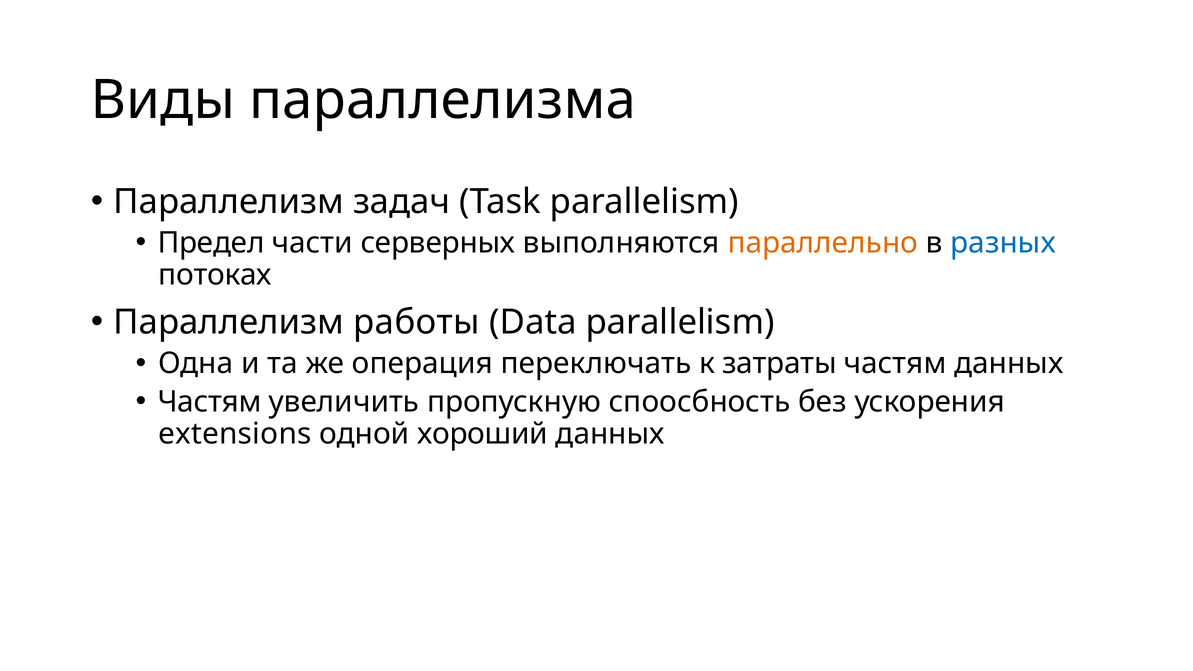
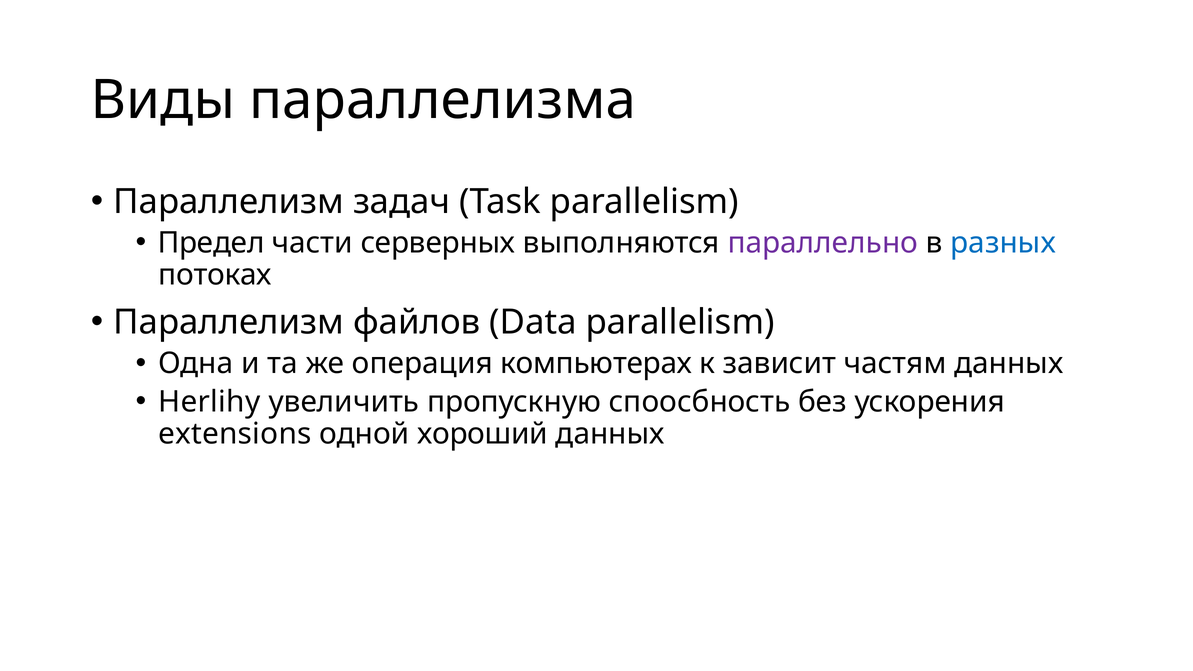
параллельно colour: orange -> purple
работы: работы -> файлов
переключать: переключать -> компьютерах
затраты: затраты -> зависит
Частям at (210, 402): Частям -> Herlihy
